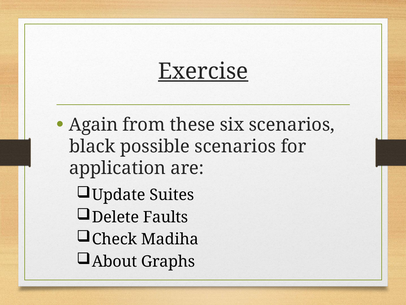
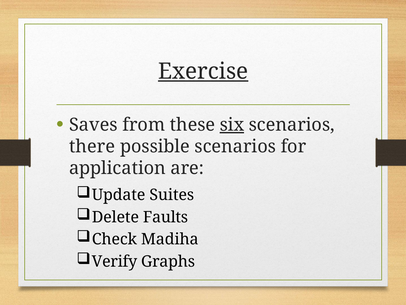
Again: Again -> Saves
six underline: none -> present
black: black -> there
About: About -> Verify
